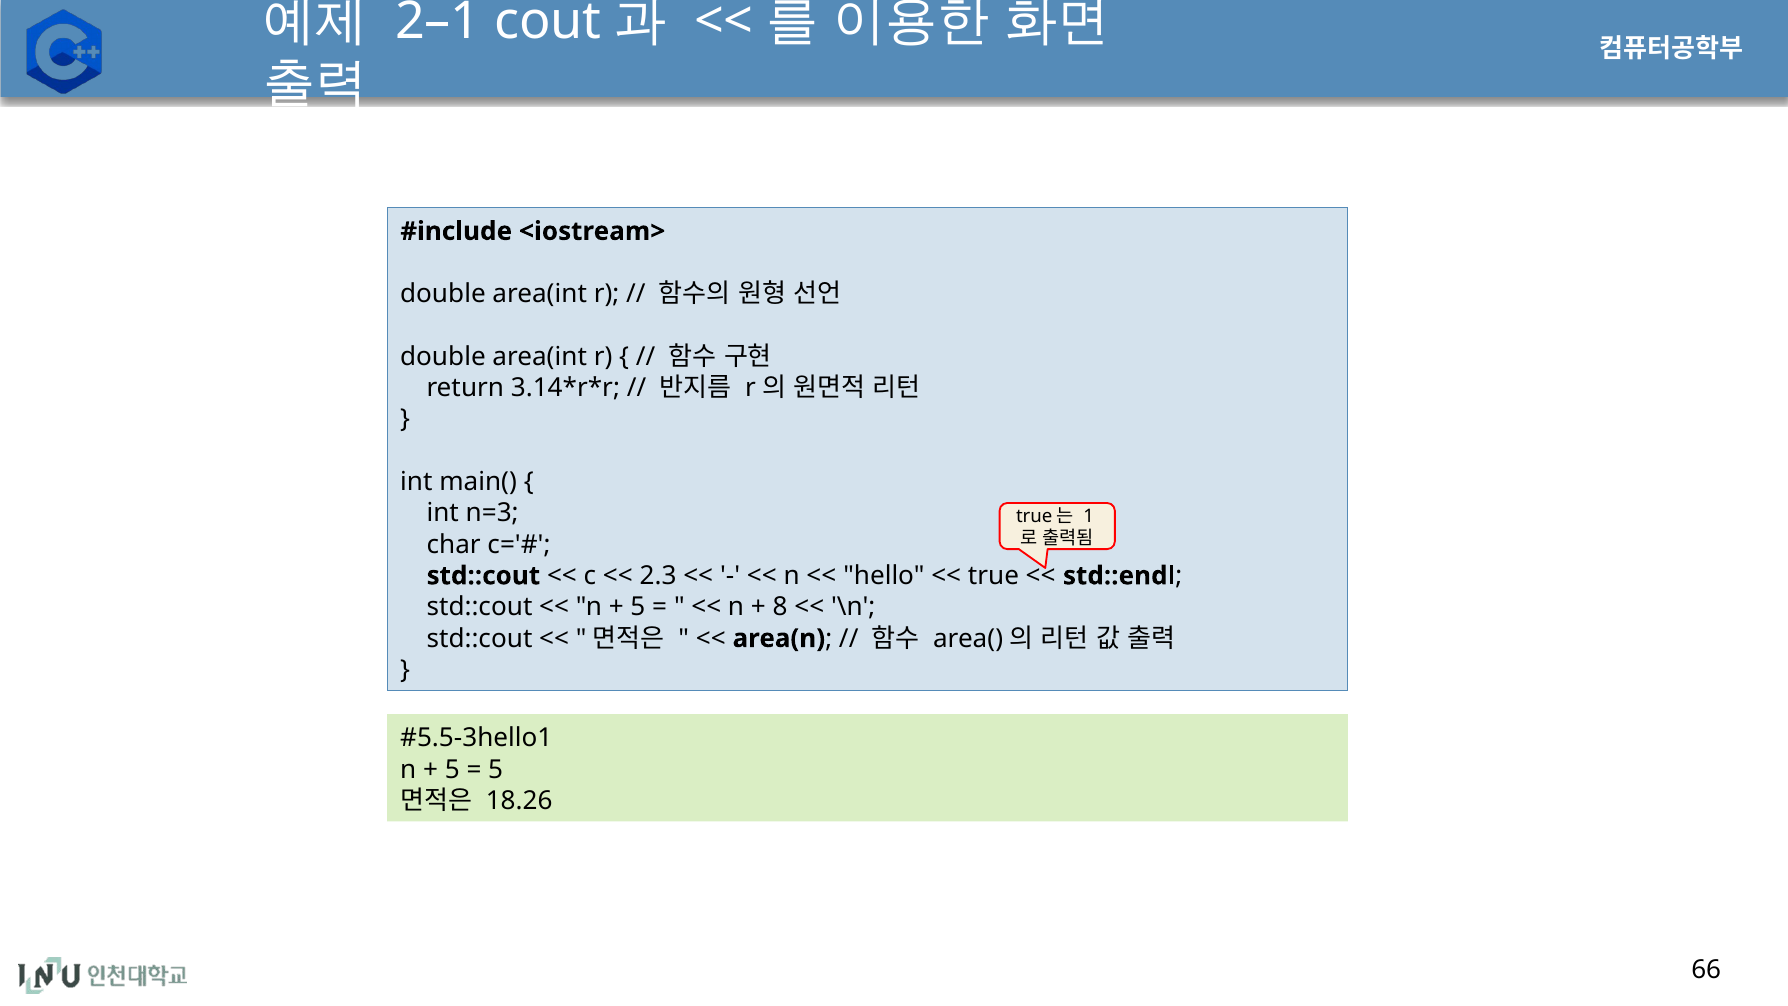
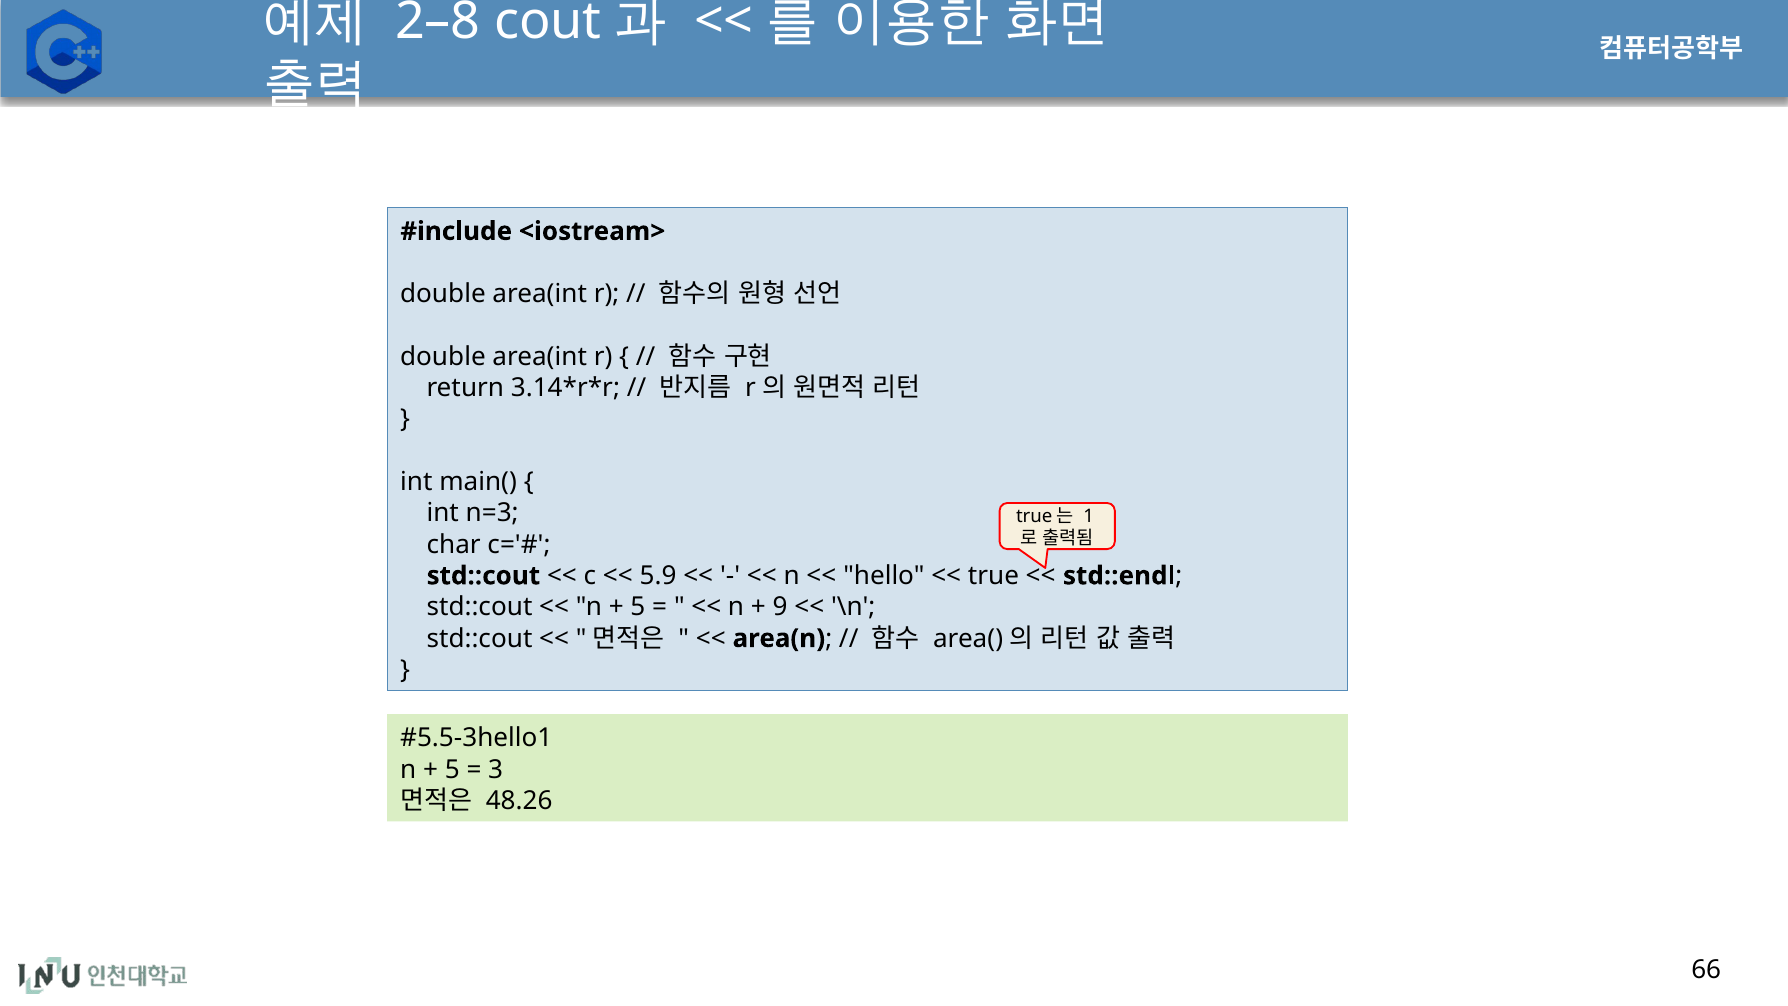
2–1: 2–1 -> 2–8
2.3: 2.3 -> 5.9
8: 8 -> 9
5 at (496, 769): 5 -> 3
18.26: 18.26 -> 48.26
